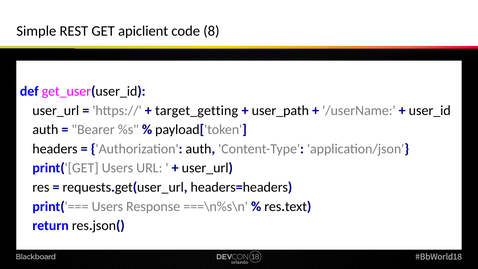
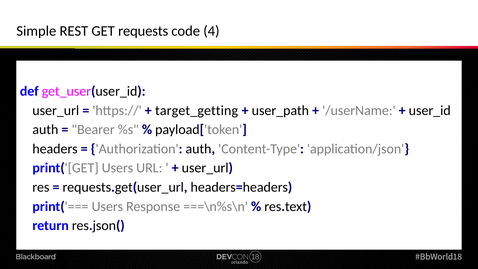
apiclient: apiclient -> requests
8: 8 -> 4
